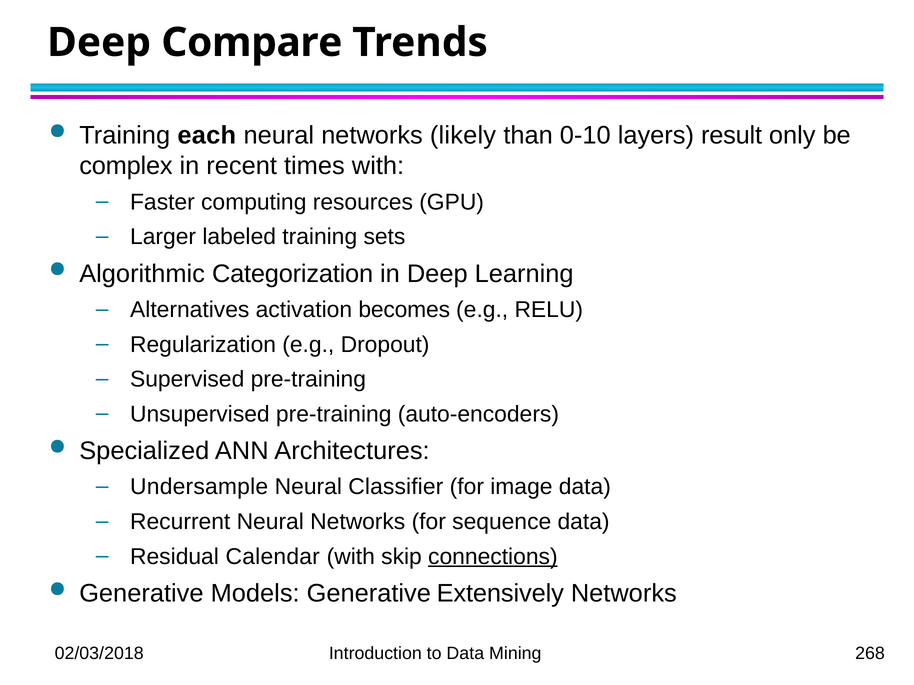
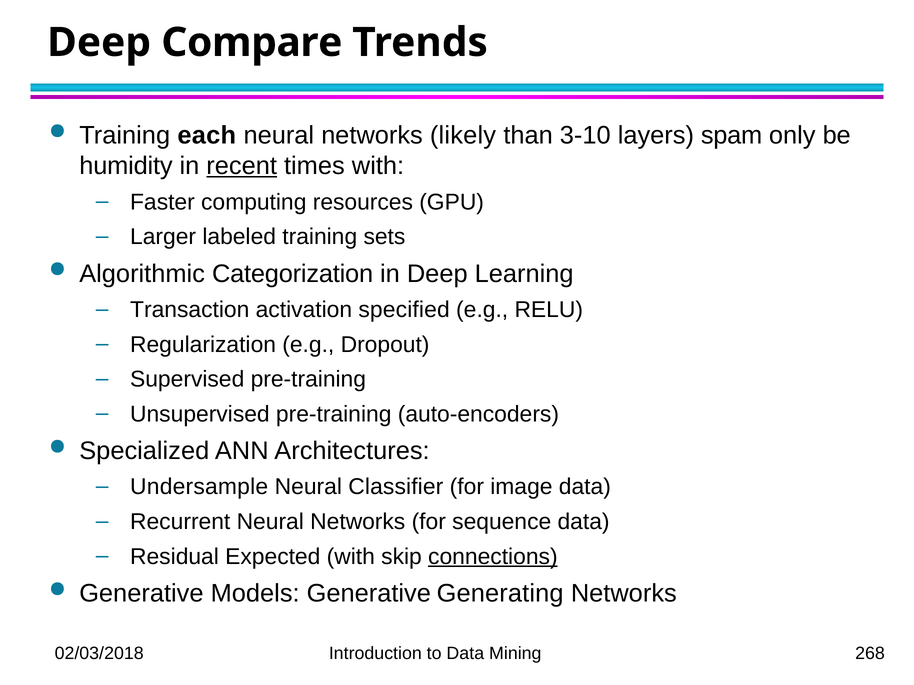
0-10: 0-10 -> 3-10
result: result -> spam
complex: complex -> humidity
recent underline: none -> present
Alternatives: Alternatives -> Transaction
becomes: becomes -> specified
Calendar: Calendar -> Expected
Extensively: Extensively -> Generating
